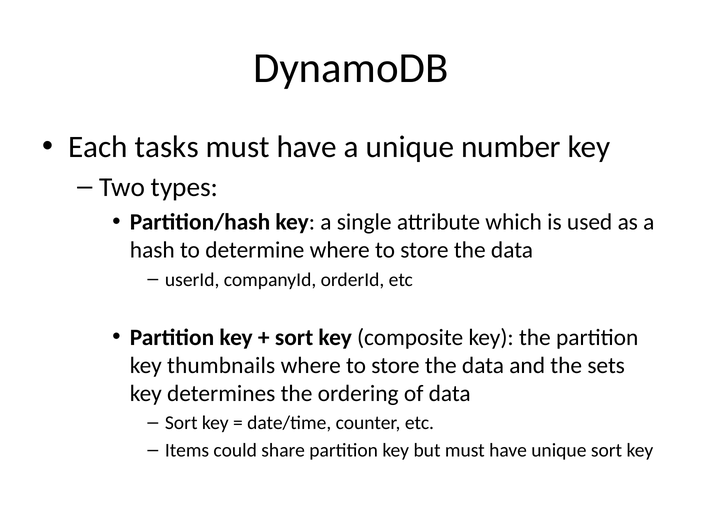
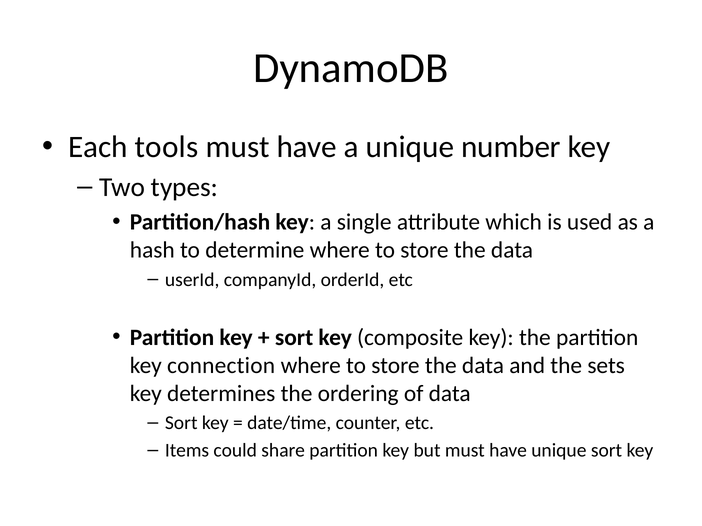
tasks: tasks -> tools
thumbnails: thumbnails -> connection
